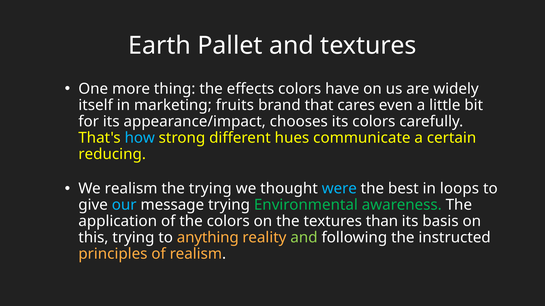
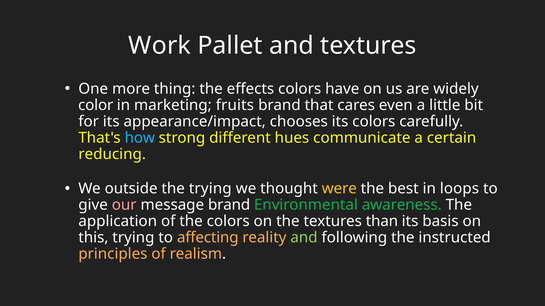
Earth: Earth -> Work
itself: itself -> color
We realism: realism -> outside
were colour: light blue -> yellow
our colour: light blue -> pink
message trying: trying -> brand
anything: anything -> affecting
